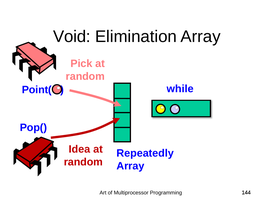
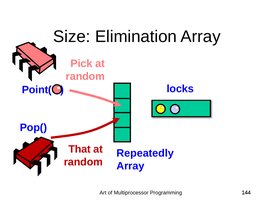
Void: Void -> Size
while: while -> locks
Idea: Idea -> That
